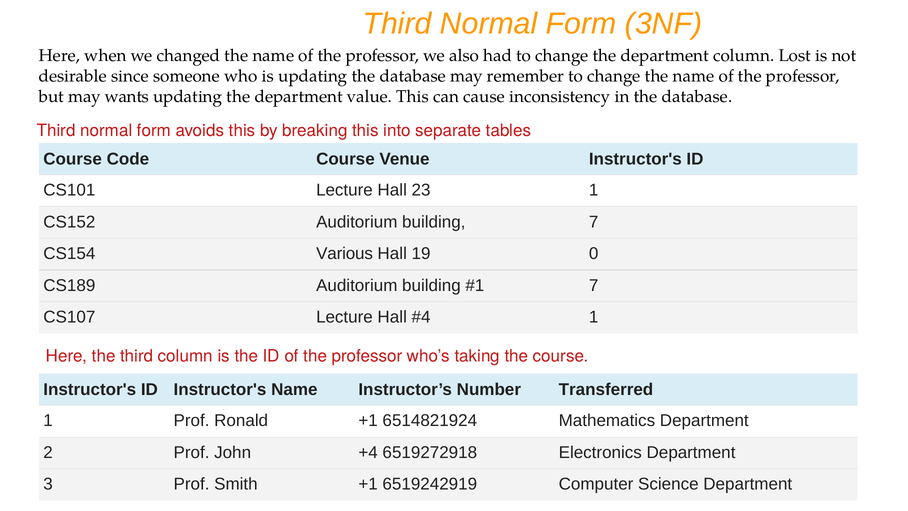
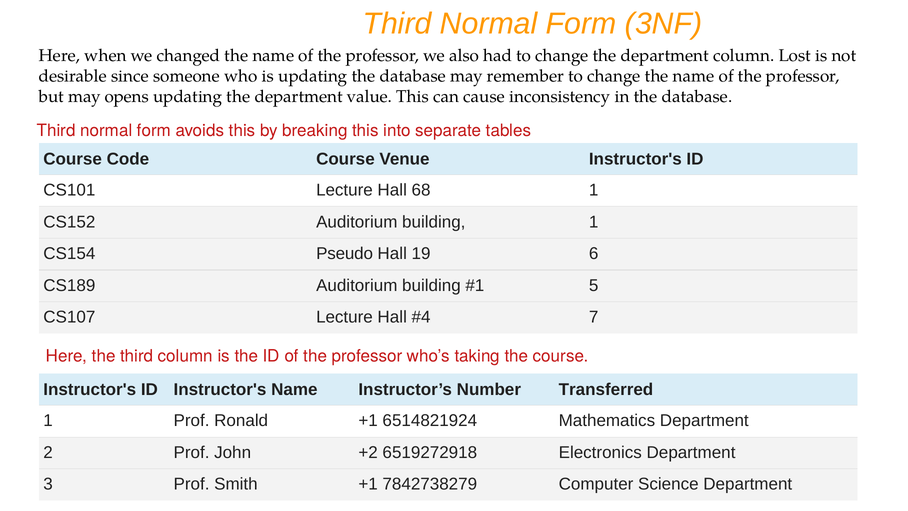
wants: wants -> opens
23: 23 -> 68
building 7: 7 -> 1
Various: Various -> Pseudo
0: 0 -> 6
7 at (594, 285): 7 -> 5
1 at (594, 317): 1 -> 7
+4: +4 -> +2
6519242919: 6519242919 -> 7842738279
